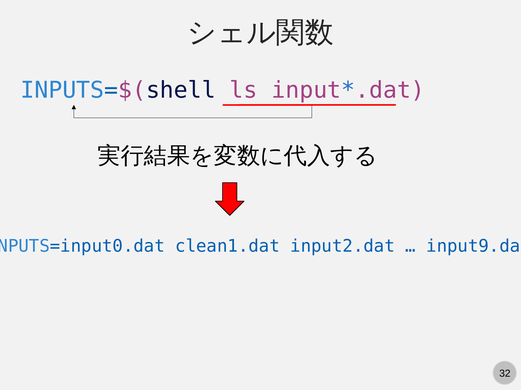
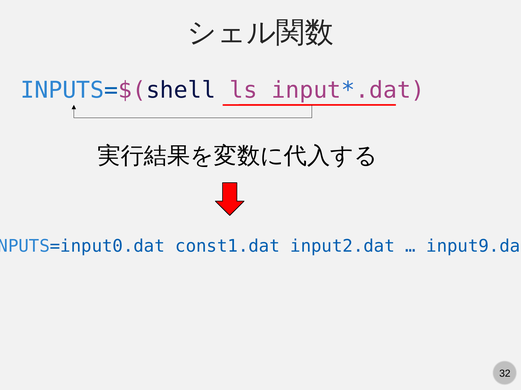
clean1.dat: clean1.dat -> const1.dat
